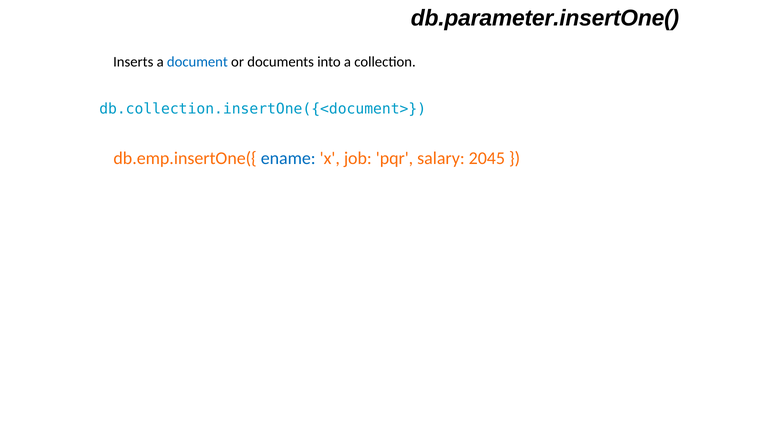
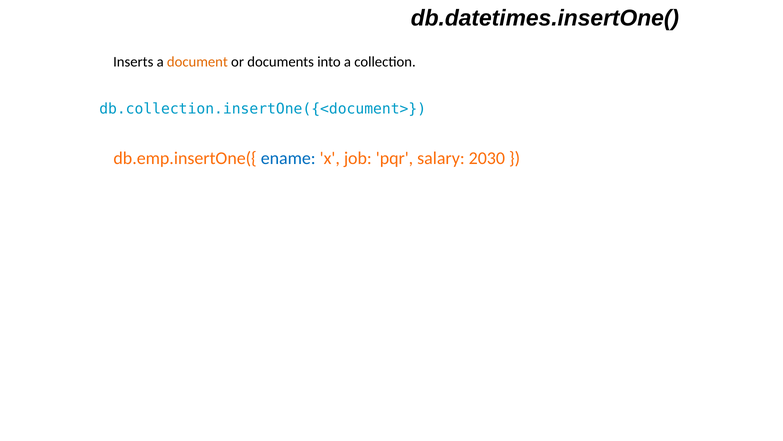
db.parameter.insertOne(: db.parameter.insertOne( -> db.datetimes.insertOne(
document colour: blue -> orange
2045: 2045 -> 2030
